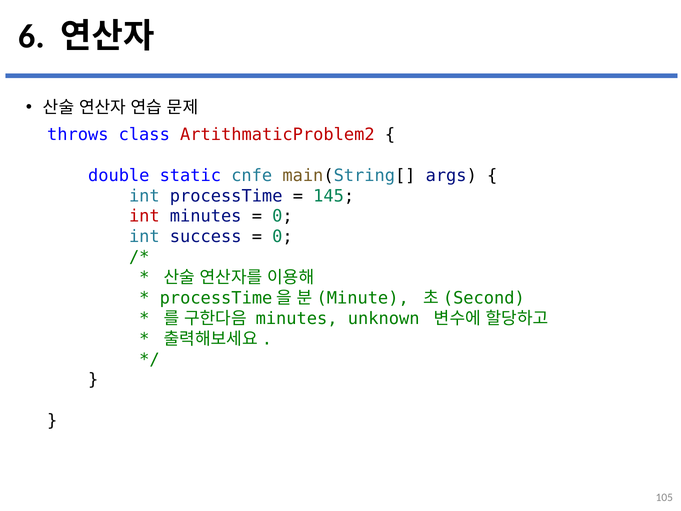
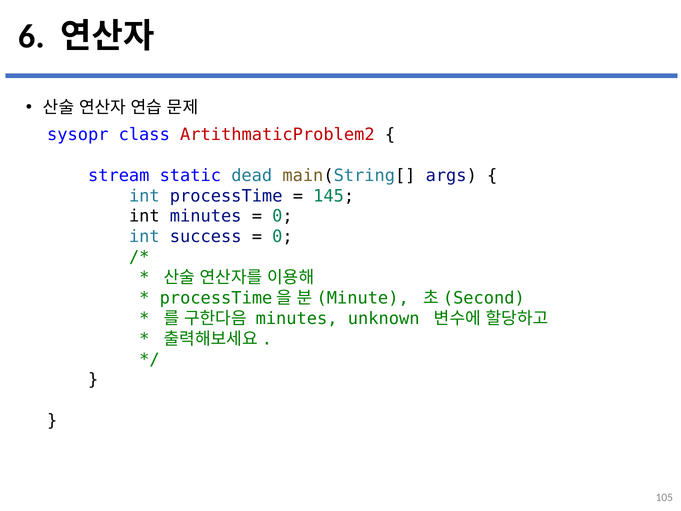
throws: throws -> sysopr
double: double -> stream
cnfe: cnfe -> dead
int at (144, 216) colour: red -> black
